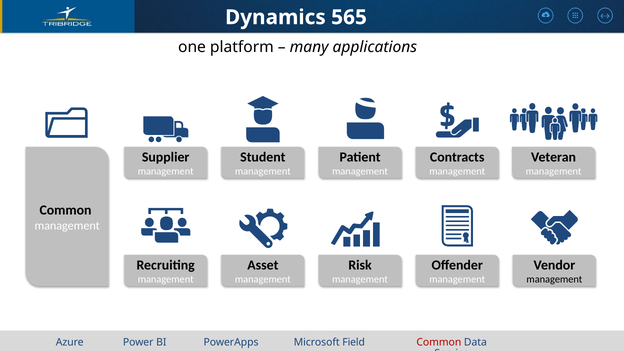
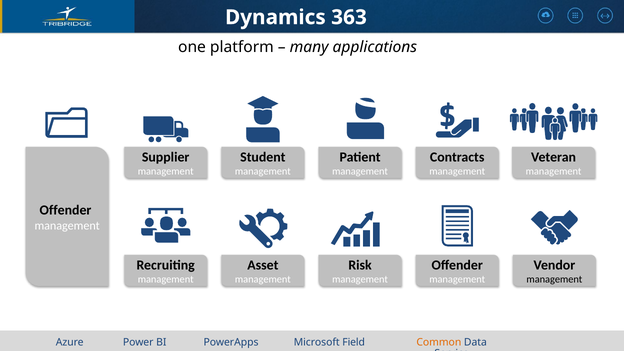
565: 565 -> 363
Common at (66, 210): Common -> Offender
Common at (439, 342) colour: red -> orange
